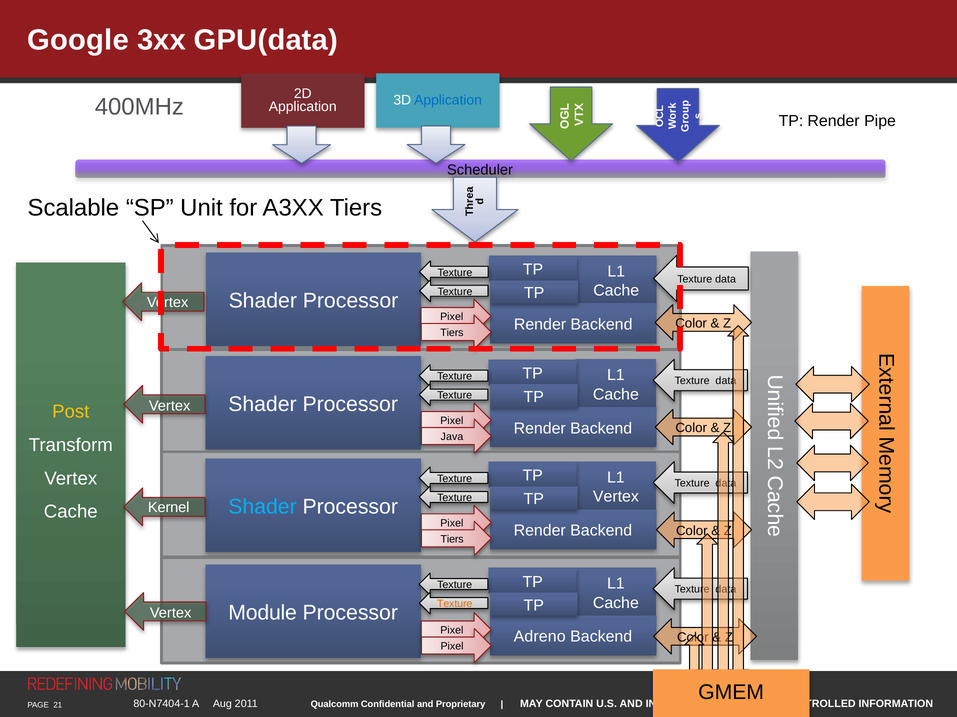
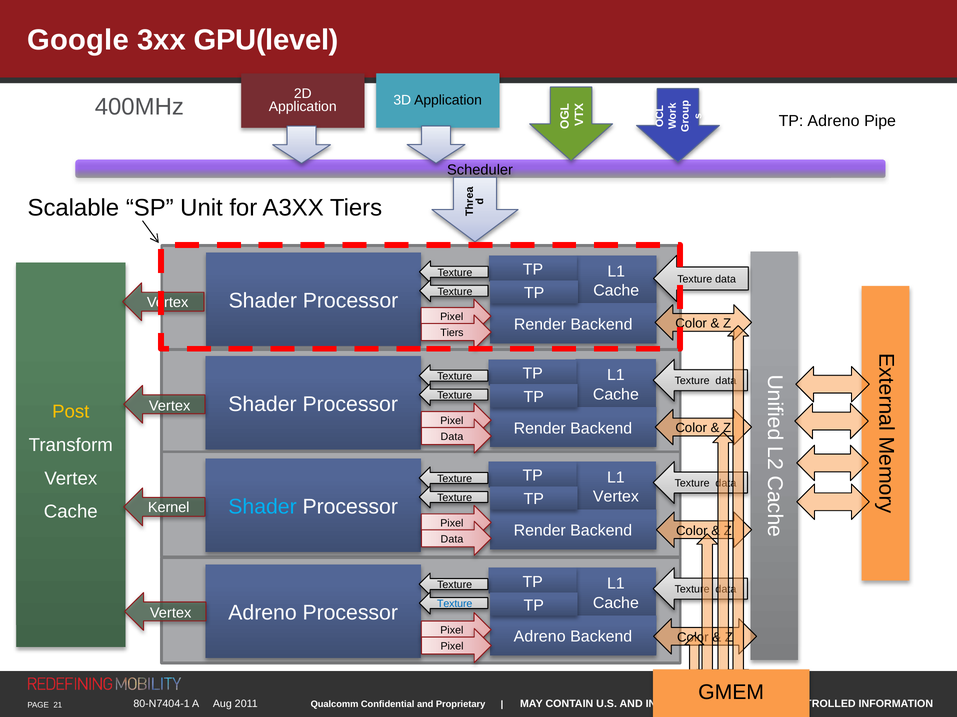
GPU(data: GPU(data -> GPU(level
Application at (448, 100) colour: blue -> black
Render at (834, 121): Render -> Adreno
Java at (452, 437): Java -> Data
Tiers at (452, 540): Tiers -> Data
Texture at (455, 604) colour: orange -> blue
Module at (263, 613): Module -> Adreno
